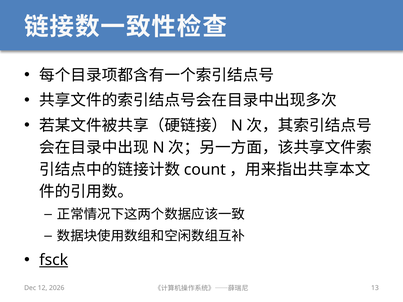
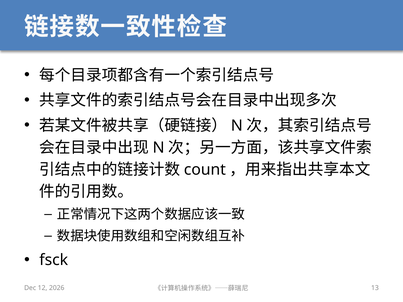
fsck underline: present -> none
